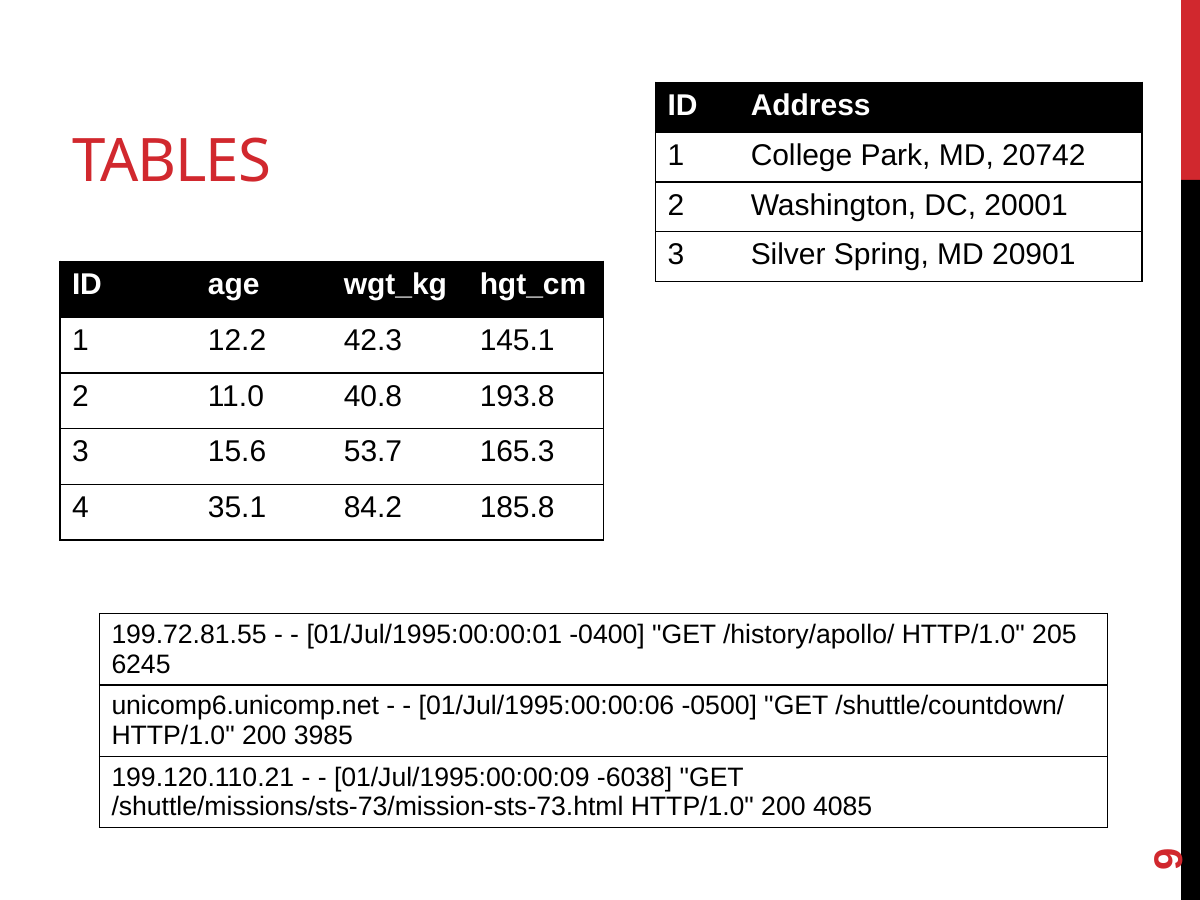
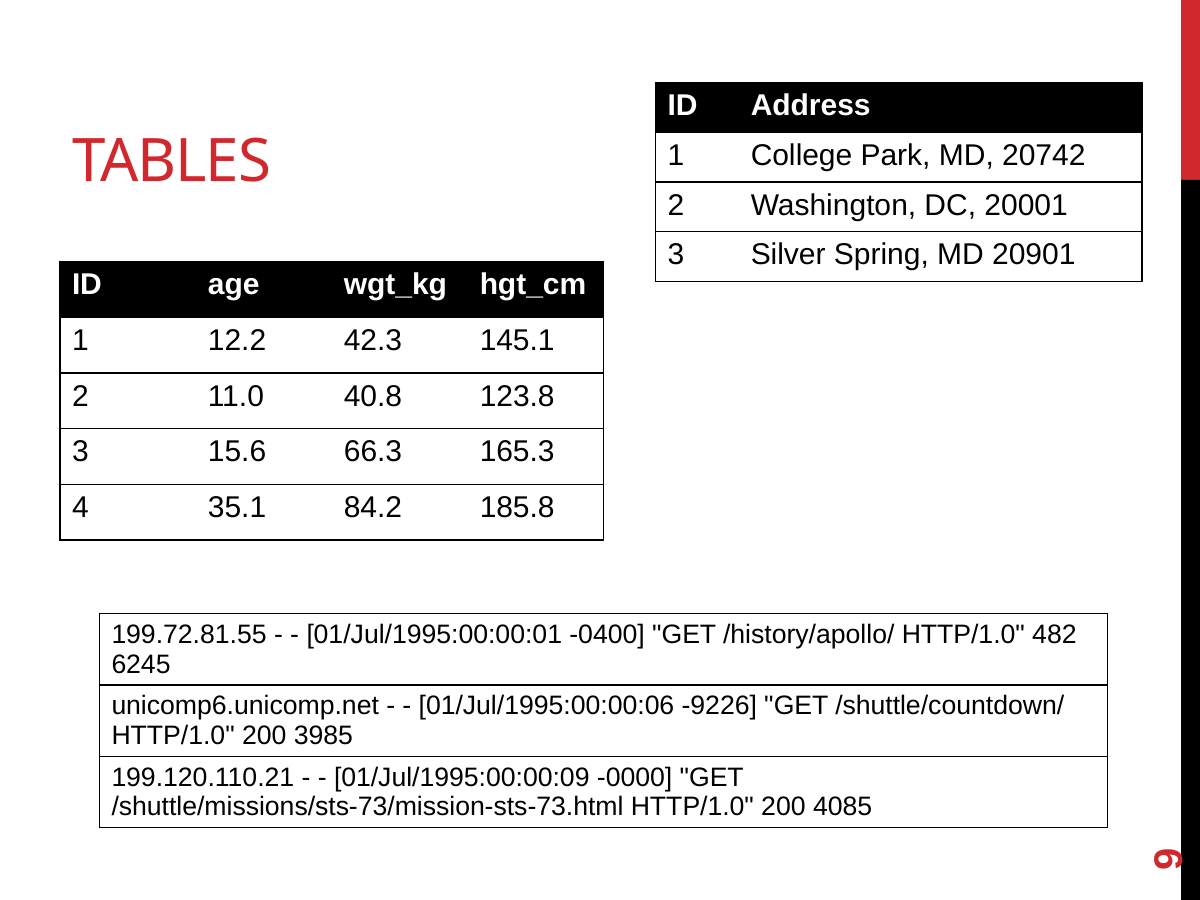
193.8: 193.8 -> 123.8
53.7: 53.7 -> 66.3
205: 205 -> 482
-0500: -0500 -> -9226
-6038: -6038 -> -0000
